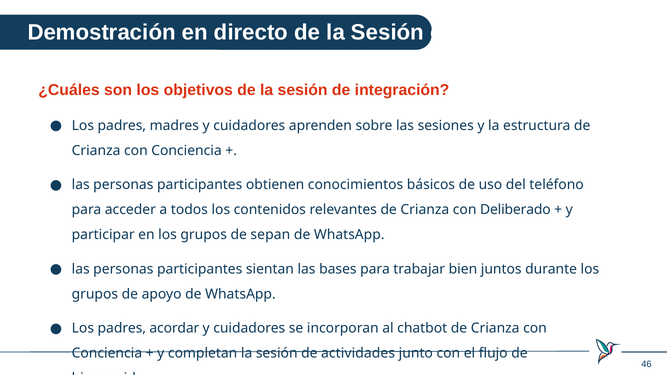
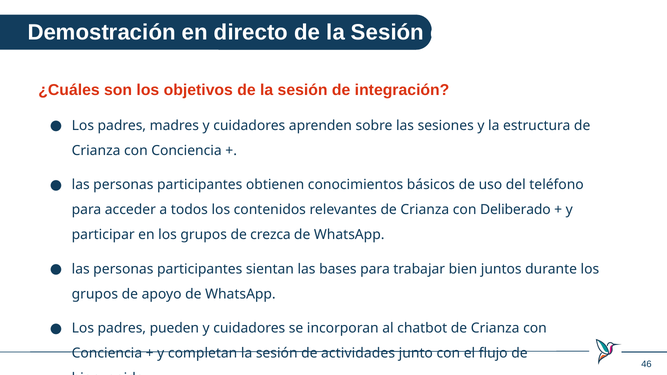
sepan: sepan -> crezca
acordar: acordar -> pueden
